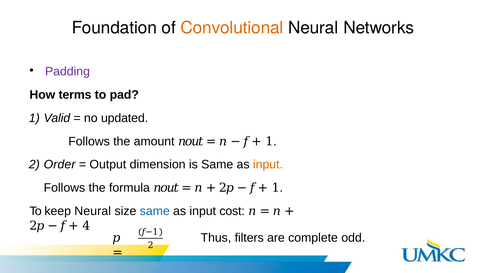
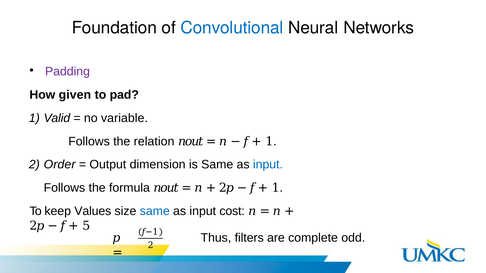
Convolutional colour: orange -> blue
terms: terms -> given
updated: updated -> variable
amount: amount -> relation
input at (268, 165) colour: orange -> blue
keep Neural: Neural -> Values
4: 4 -> 5
